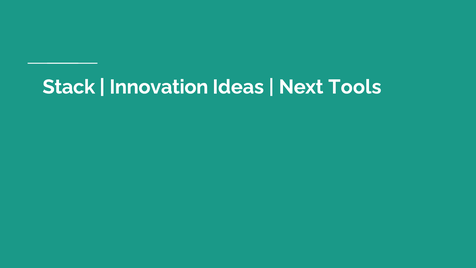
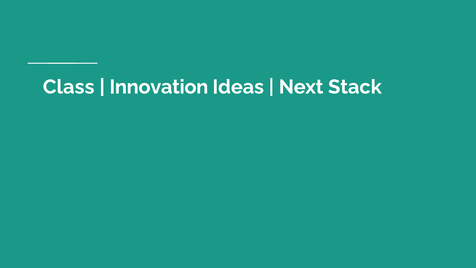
Stack: Stack -> Class
Tools: Tools -> Stack
